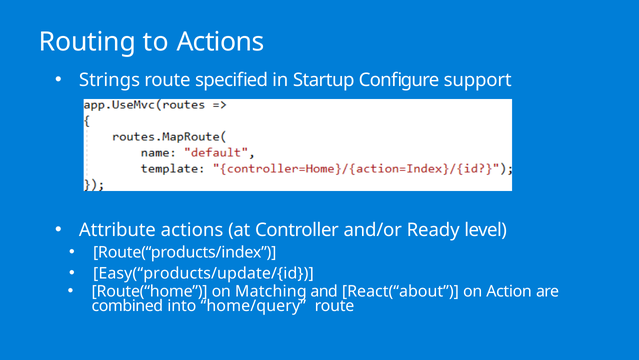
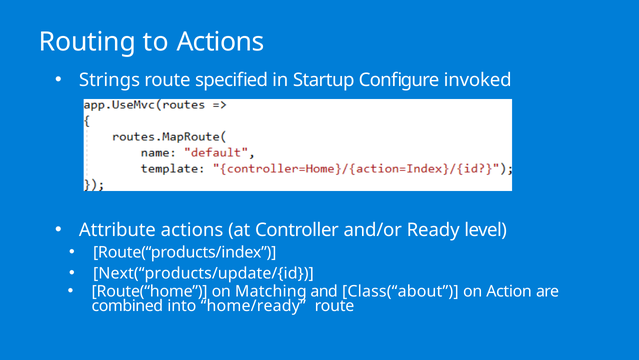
support: support -> invoked
Easy(“products/update/{id: Easy(“products/update/{id -> Next(“products/update/{id
React(“about: React(“about -> Class(“about
home/query: home/query -> home/ready
